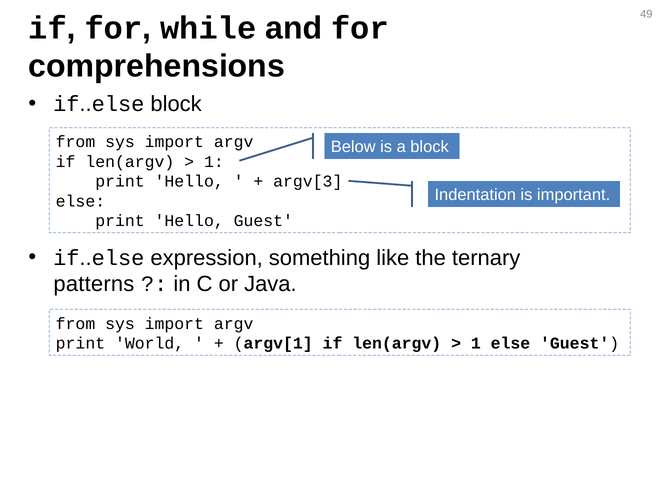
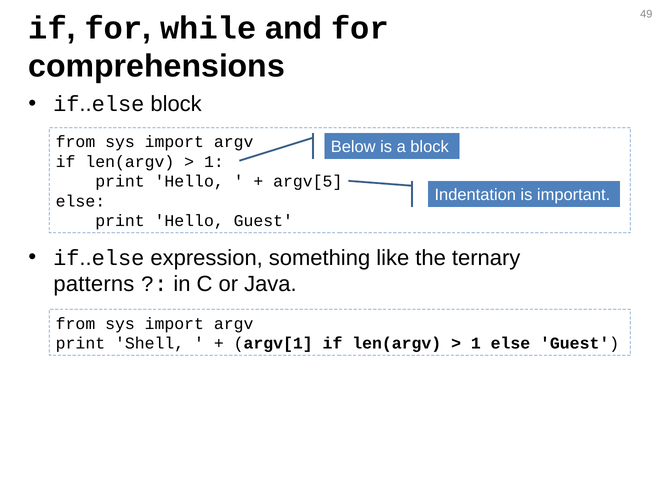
argv[3: argv[3 -> argv[5
World: World -> Shell
